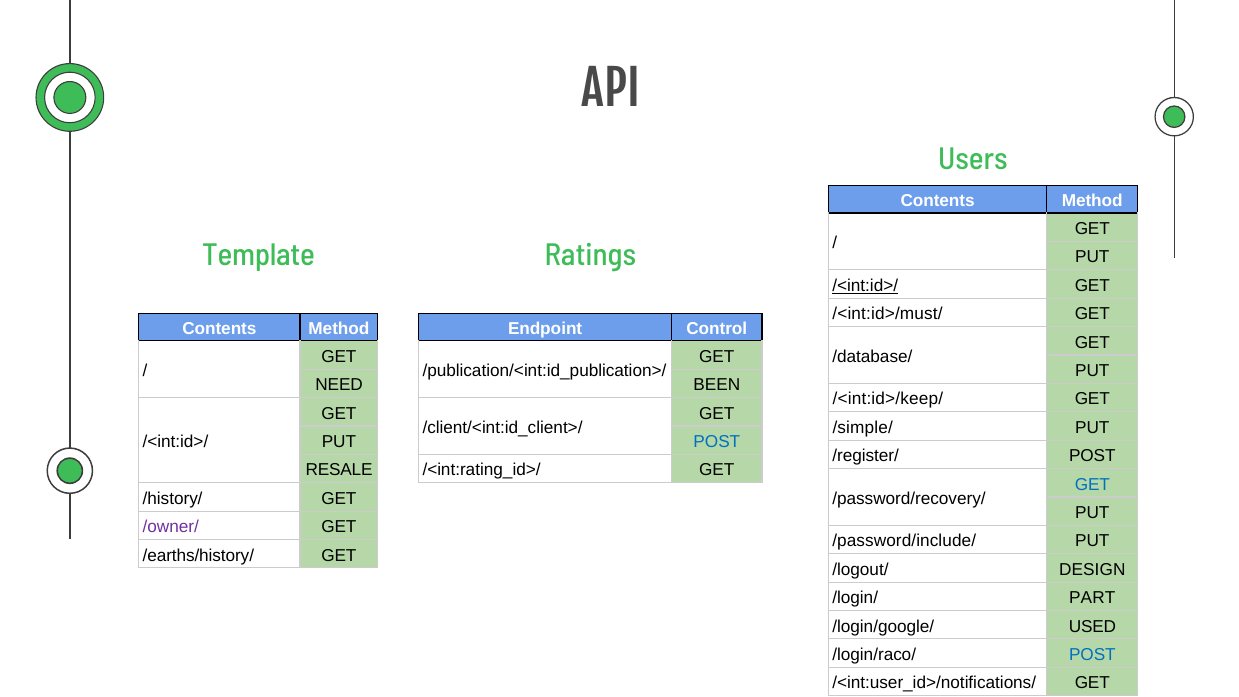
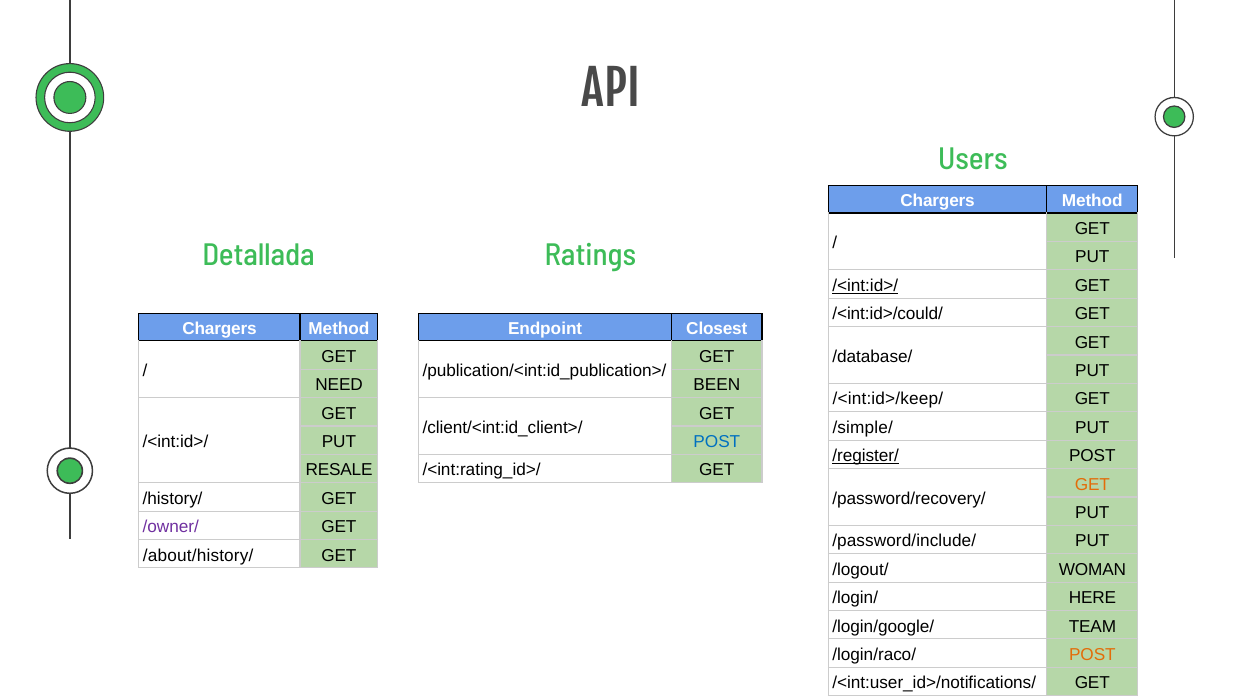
Contents at (938, 201): Contents -> Chargers
Template: Template -> Detallada
/<int:id>/must/: /<int:id>/must/ -> /<int:id>/could/
Contents at (219, 329): Contents -> Chargers
Control: Control -> Closest
/register/ underline: none -> present
GET at (1092, 484) colour: blue -> orange
/earths/history/: /earths/history/ -> /about/history/
DESIGN: DESIGN -> WOMAN
PART: PART -> HERE
USED: USED -> TEAM
POST at (1092, 655) colour: blue -> orange
